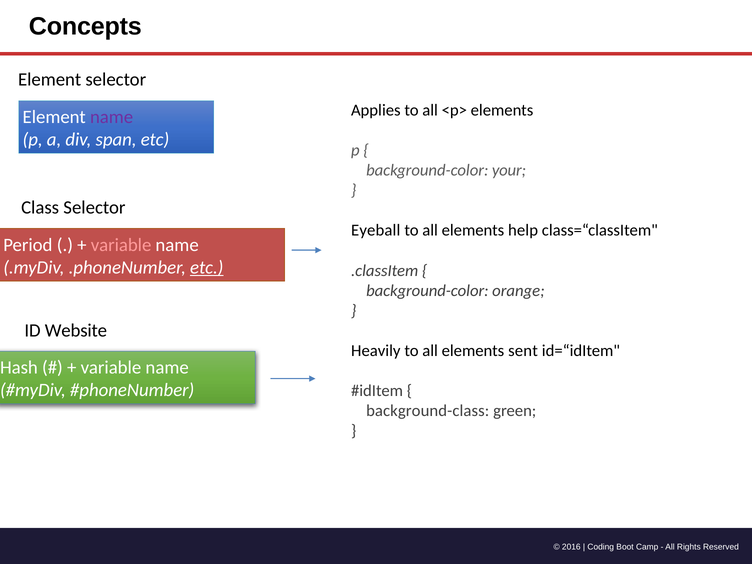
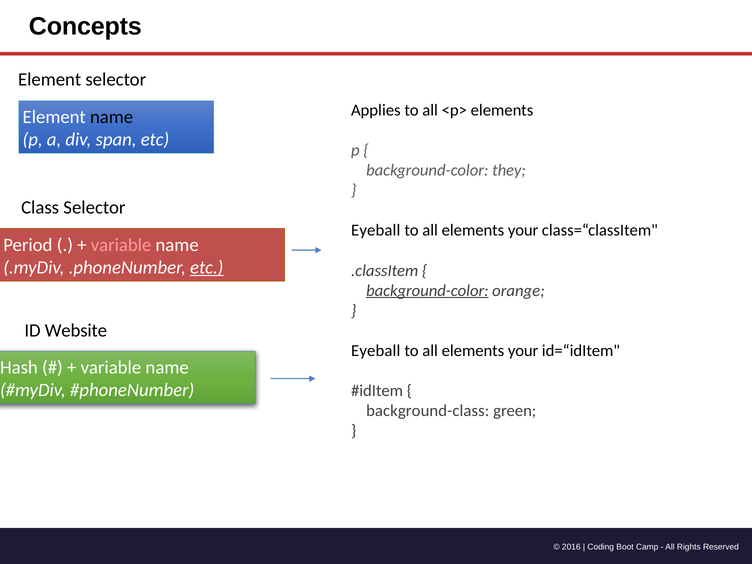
name at (112, 117) colour: purple -> black
your: your -> they
help at (523, 230): help -> your
background-color at (427, 291) underline: none -> present
Heavily at (376, 351): Heavily -> Eyeball
sent at (523, 351): sent -> your
